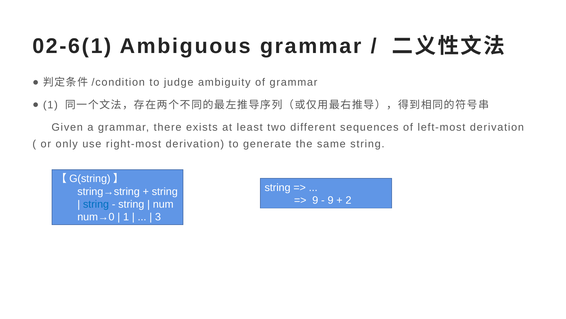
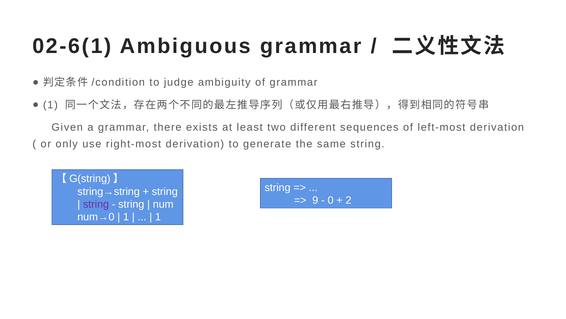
9 at (331, 200): 9 -> 0
string at (96, 204) colour: blue -> purple
3 at (158, 217): 3 -> 1
